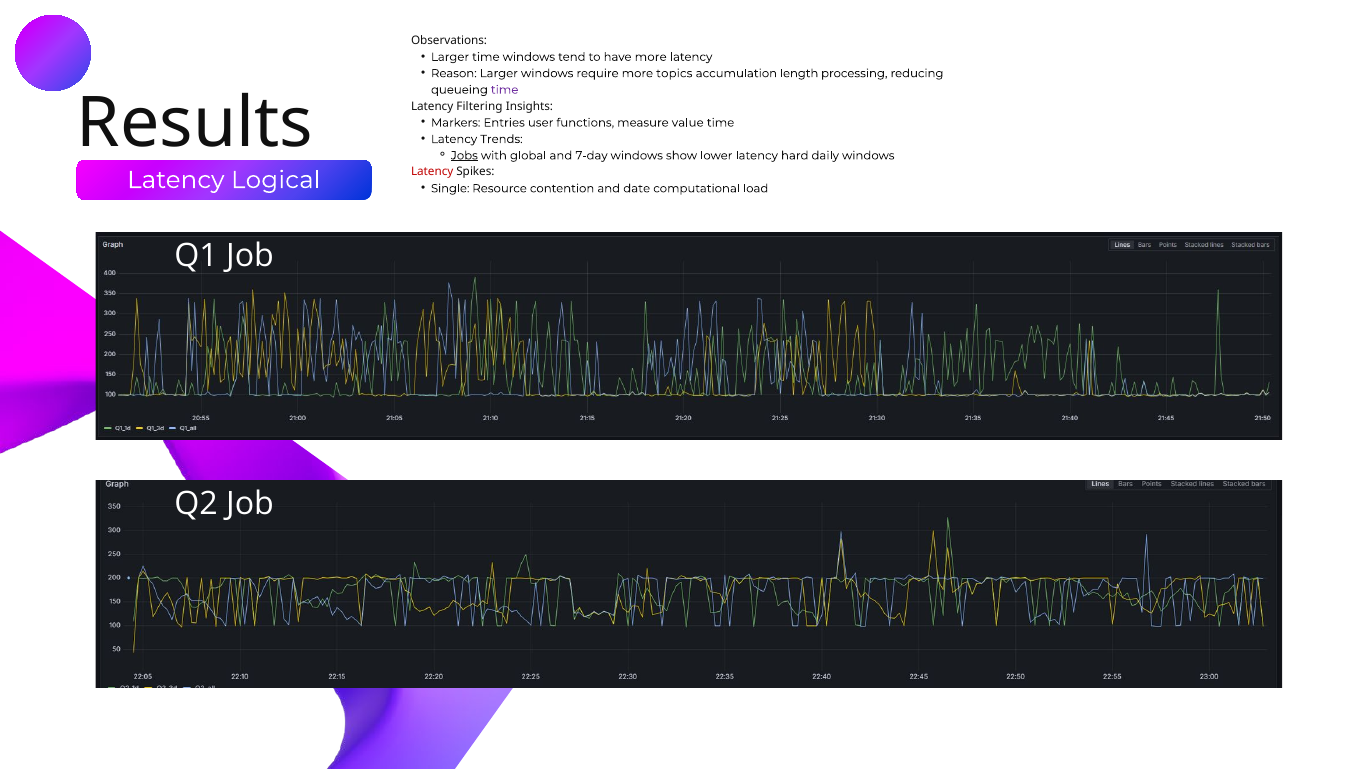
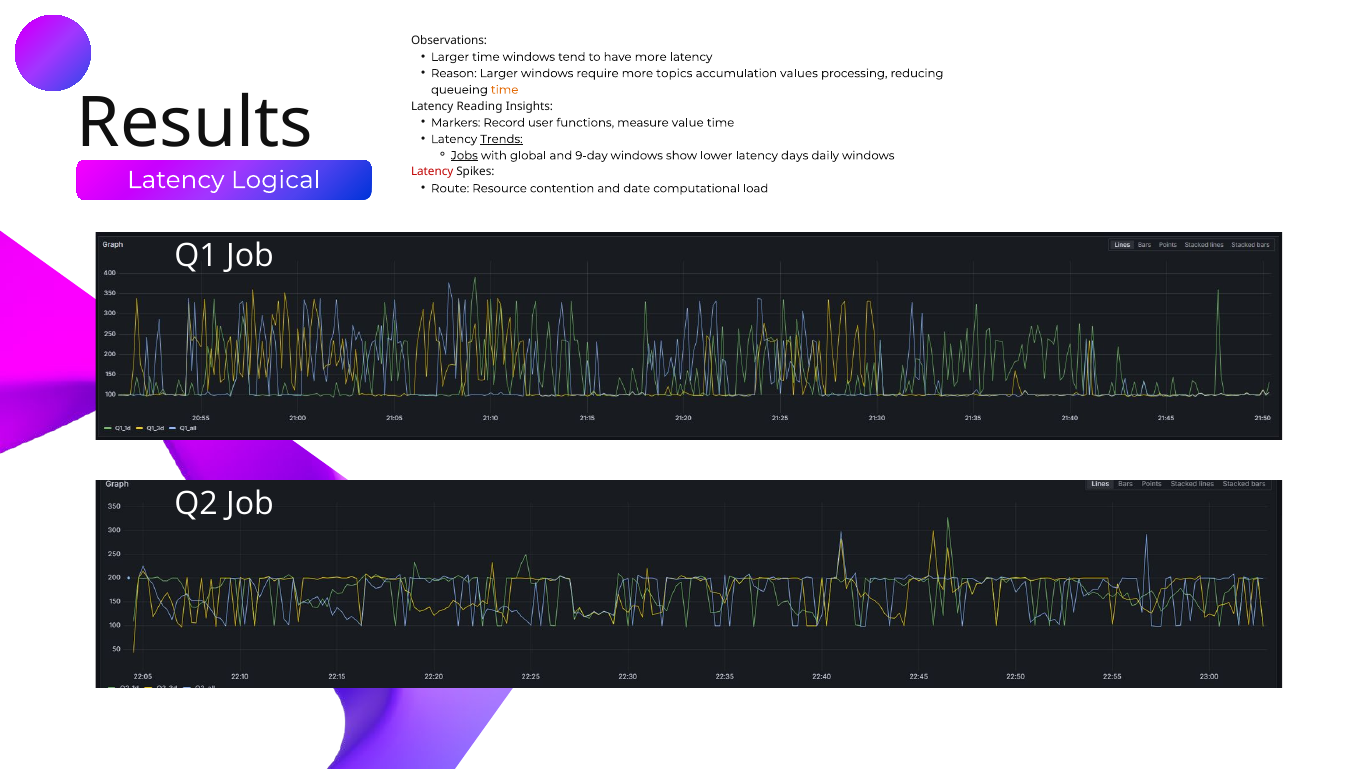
length: length -> values
time at (505, 90) colour: purple -> orange
Filtering: Filtering -> Reading
Entries: Entries -> Record
Trends underline: none -> present
7-day: 7-day -> 9-day
hard: hard -> days
Single: Single -> Route
